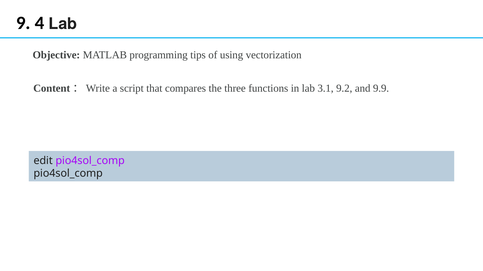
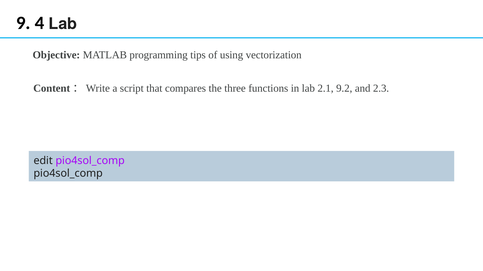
3.1: 3.1 -> 2.1
9.9: 9.9 -> 2.3
